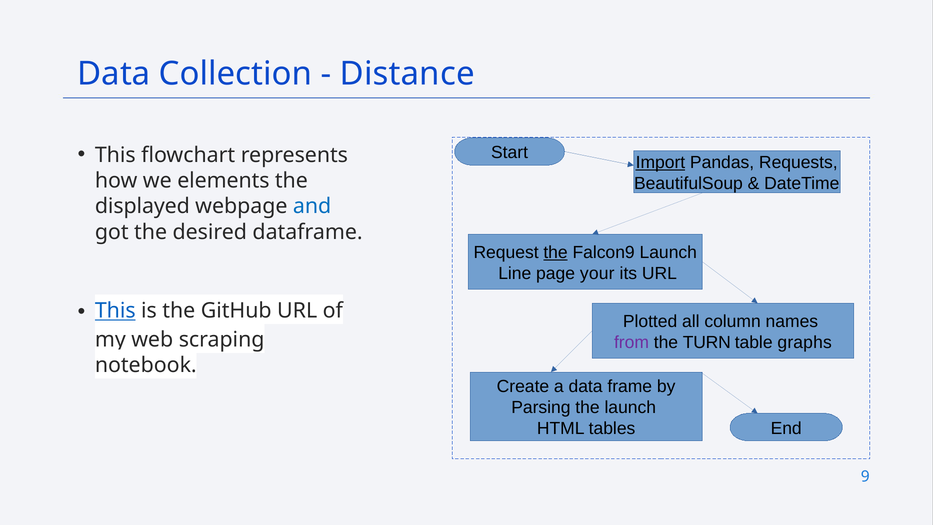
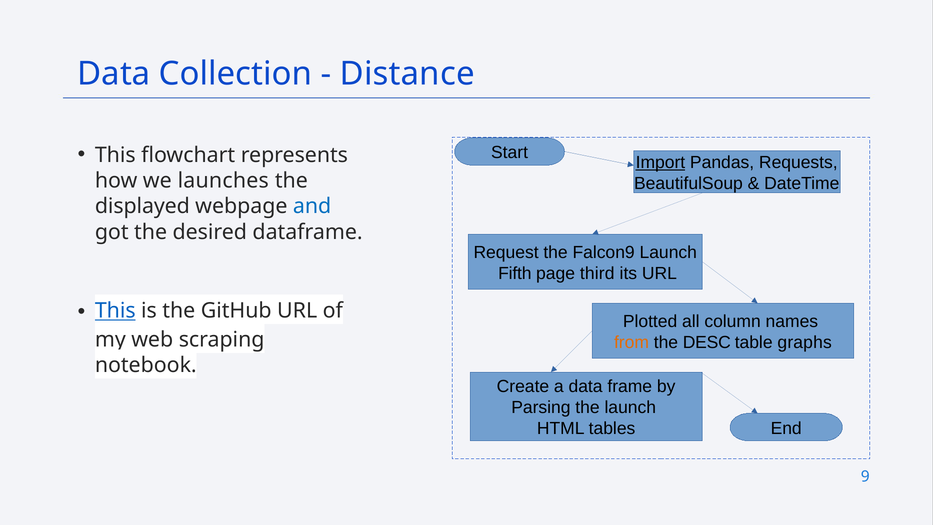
elements: elements -> launches
the at (556, 252) underline: present -> none
Line: Line -> Fifth
your: your -> third
from colour: purple -> orange
TURN: TURN -> DESC
